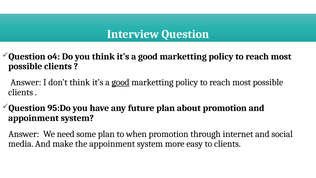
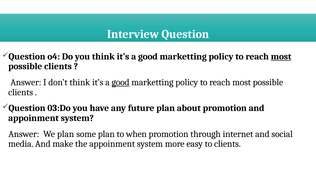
most at (281, 56) underline: none -> present
95:Do: 95:Do -> 03:Do
We need: need -> plan
